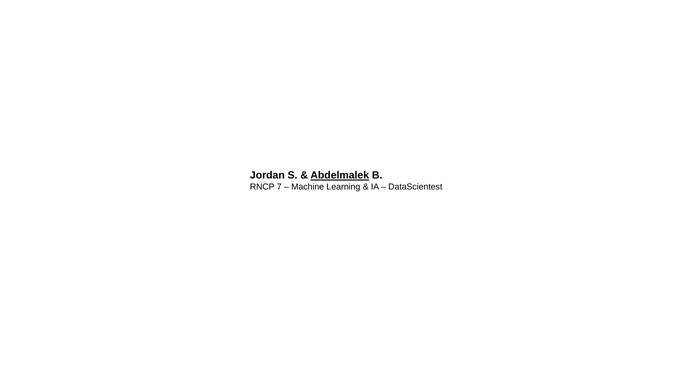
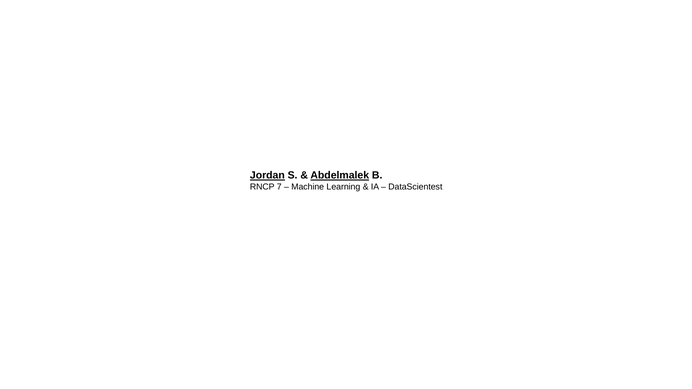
Jordan underline: none -> present
